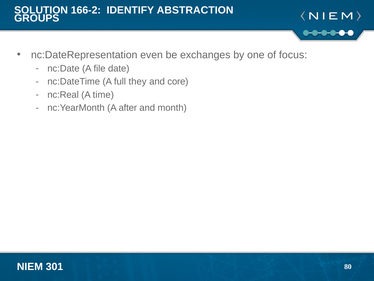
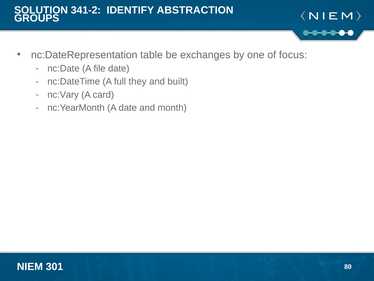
166-2: 166-2 -> 341-2
even: even -> table
core: core -> built
nc:Real: nc:Real -> nc:Vary
time: time -> card
A after: after -> date
